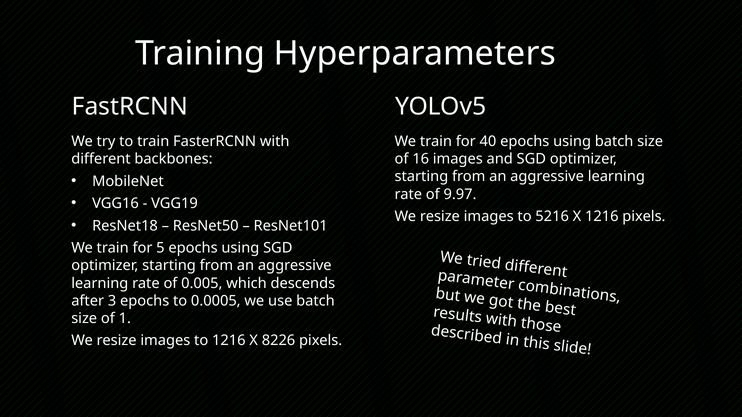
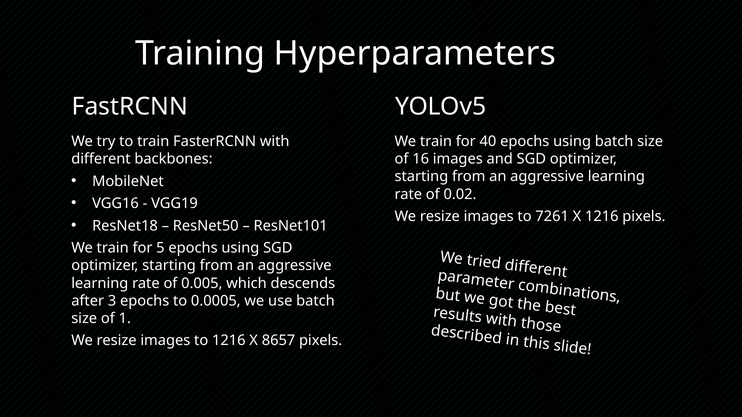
9.97: 9.97 -> 0.02
5216: 5216 -> 7261
8226: 8226 -> 8657
